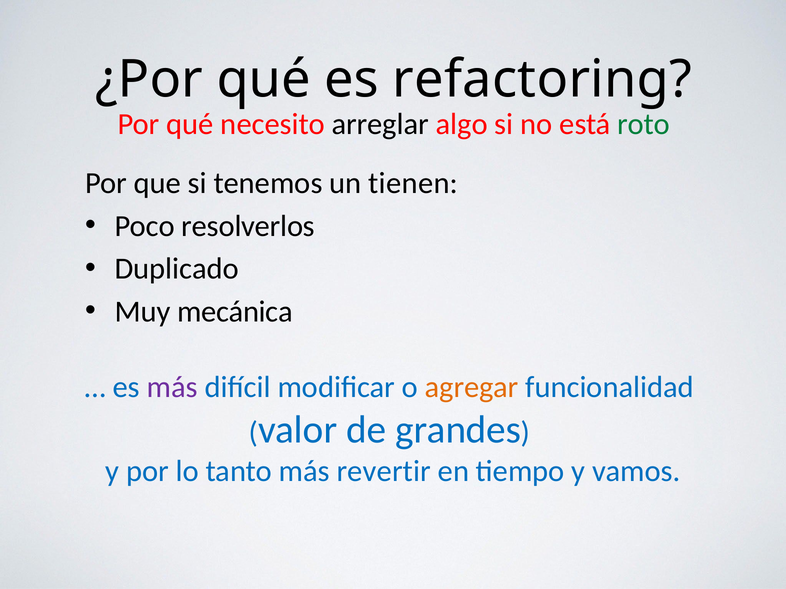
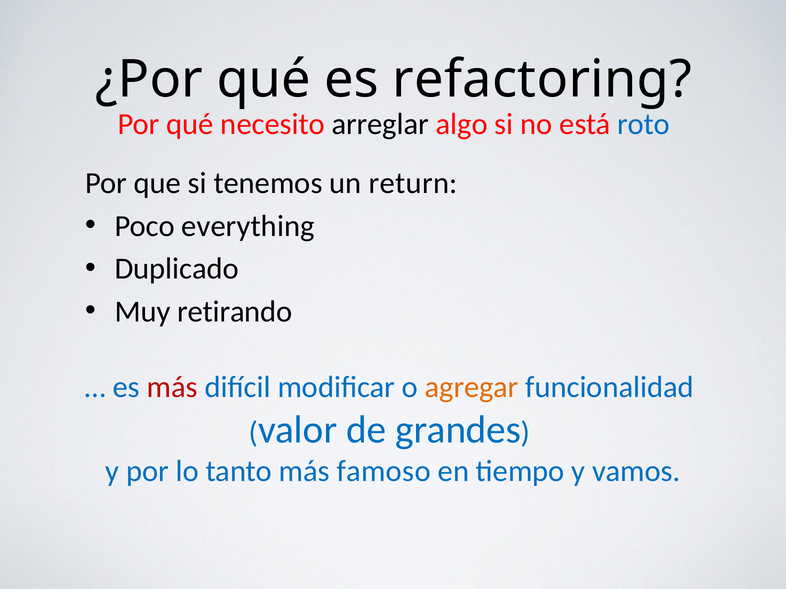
roto colour: green -> blue
tienen: tienen -> return
resolverlos: resolverlos -> everything
mecánica: mecánica -> retirando
más at (172, 388) colour: purple -> red
revertir: revertir -> famoso
